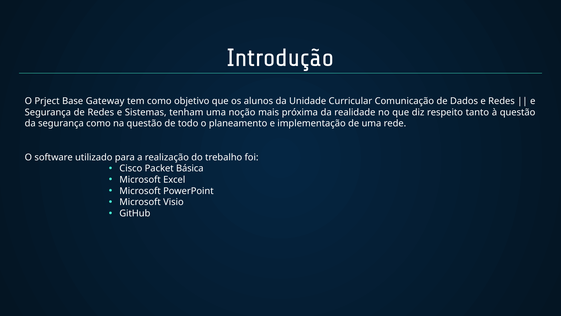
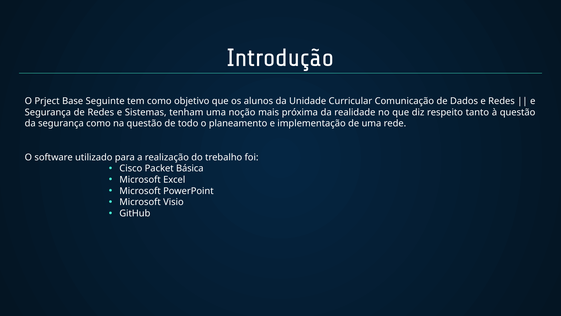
Gateway: Gateway -> Seguinte
